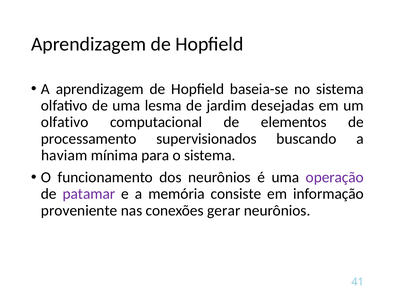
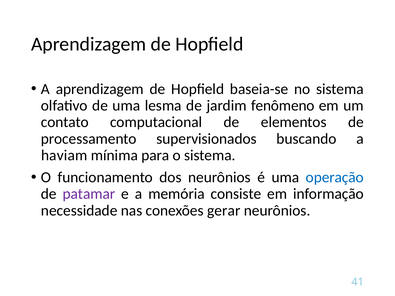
desejadas: desejadas -> fenômeno
olfativo at (65, 122): olfativo -> contato
operação colour: purple -> blue
proveniente: proveniente -> necessidade
